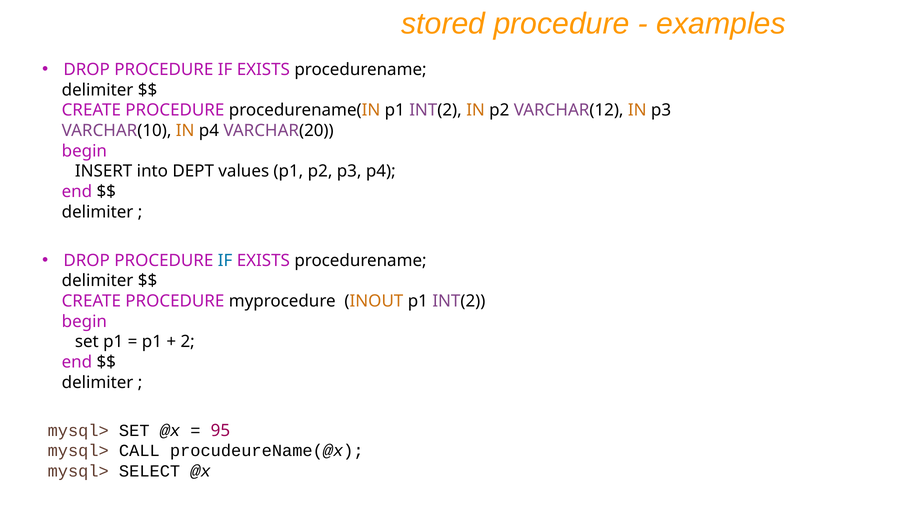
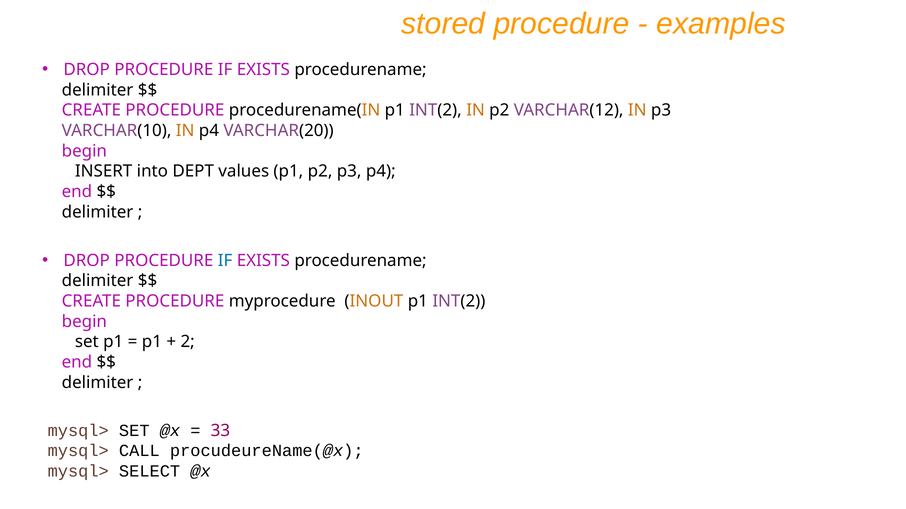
95: 95 -> 33
